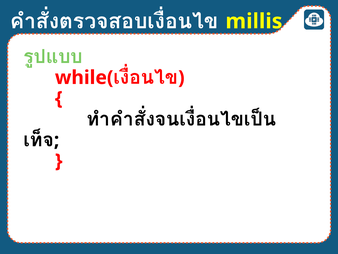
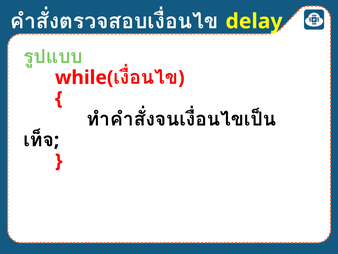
millis: millis -> delay
